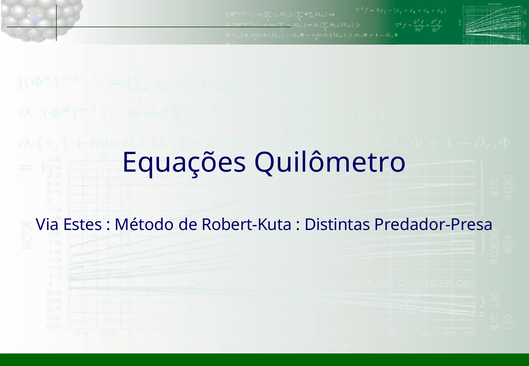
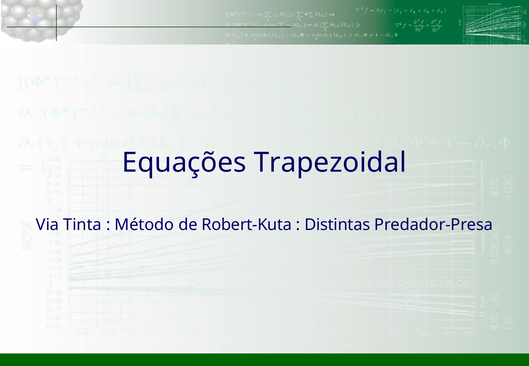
Quilômetro: Quilômetro -> Trapezoidal
Estes: Estes -> Tinta
